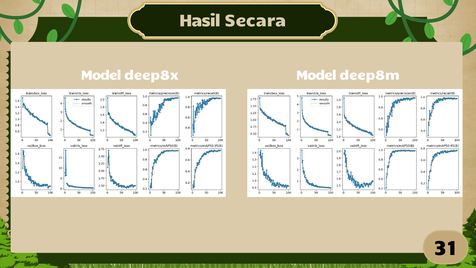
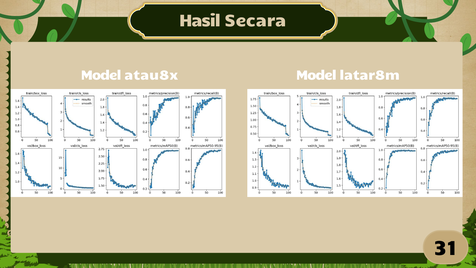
deep8x: deep8x -> atau8x
deep8m: deep8m -> latar8m
